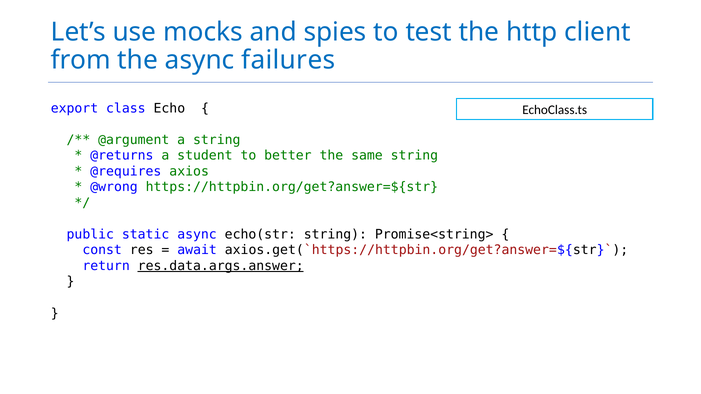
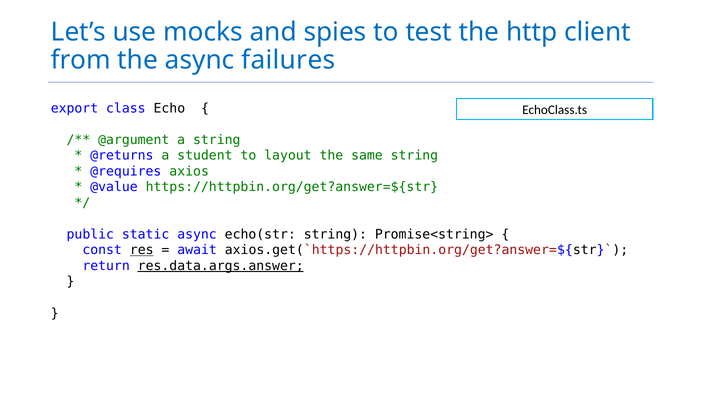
better: better -> layout
@wrong: @wrong -> @value
res underline: none -> present
